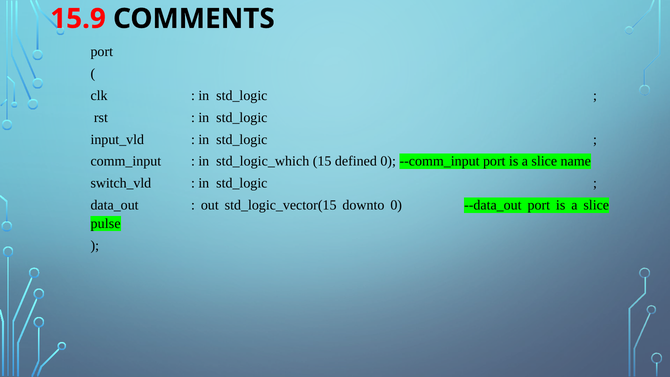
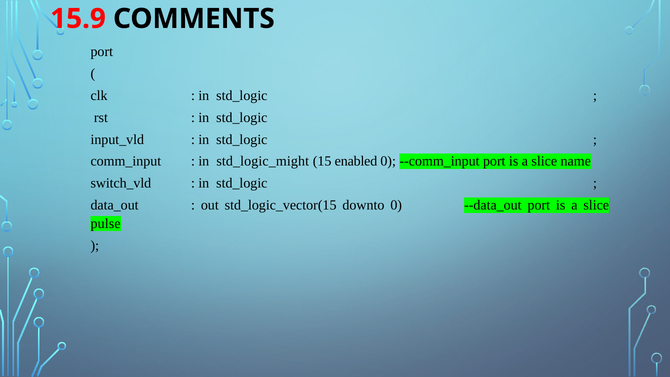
std_logic_which: std_logic_which -> std_logic_might
defined: defined -> enabled
